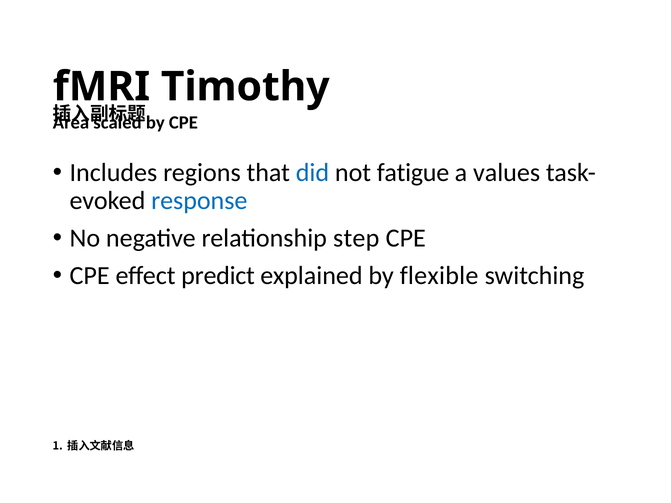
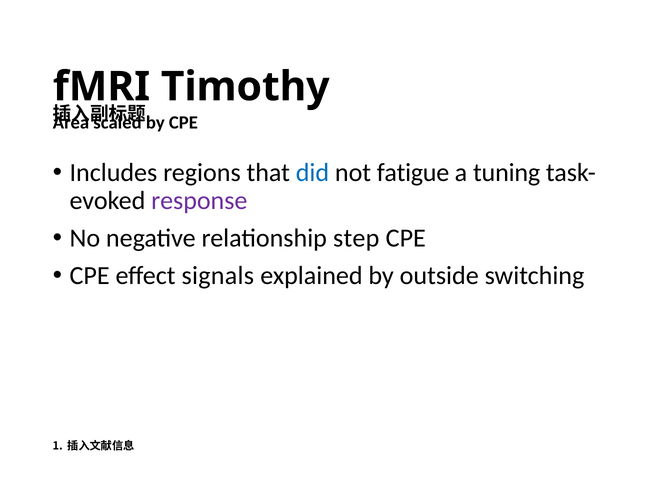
values: values -> tuning
response colour: blue -> purple
predict: predict -> signals
flexible: flexible -> outside
